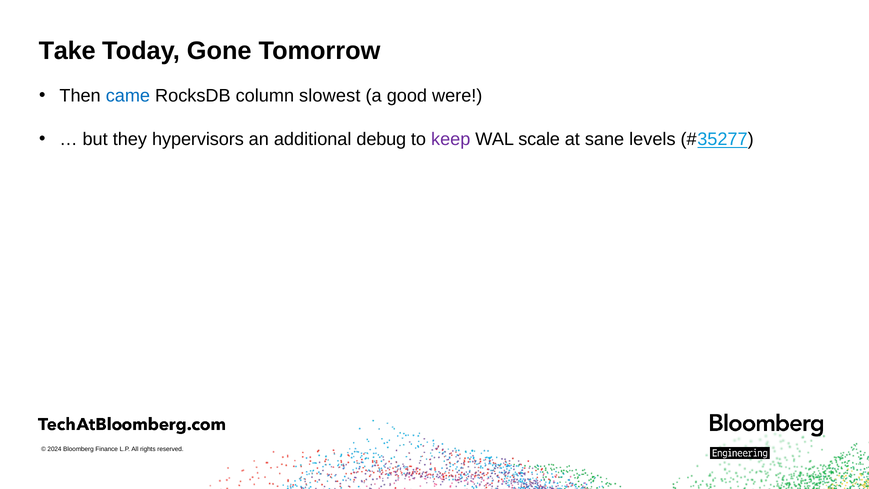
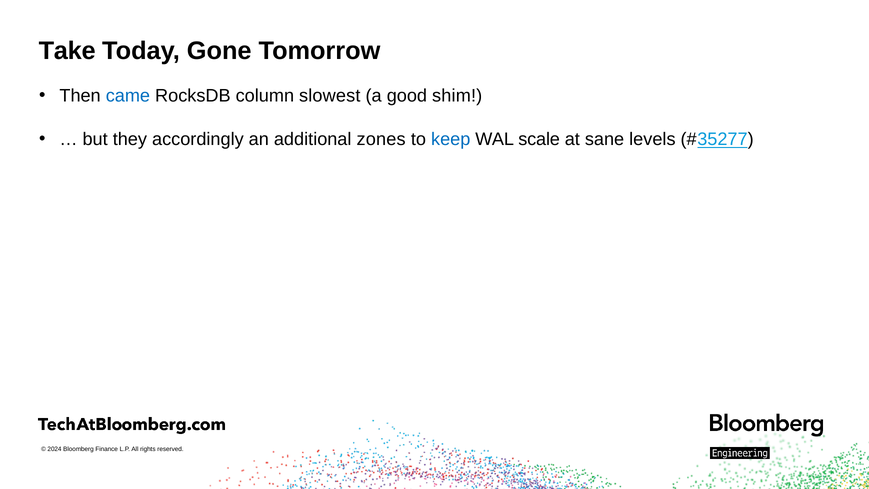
were: were -> shim
hypervisors: hypervisors -> accordingly
debug: debug -> zones
keep colour: purple -> blue
